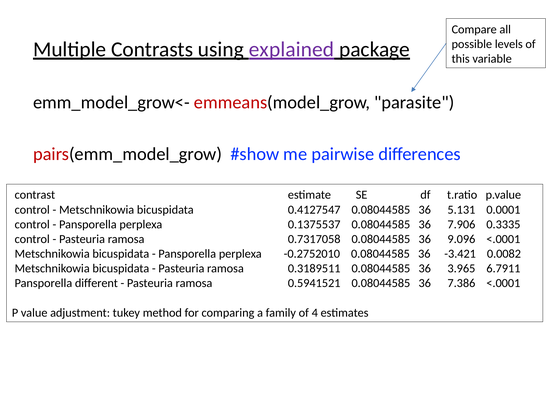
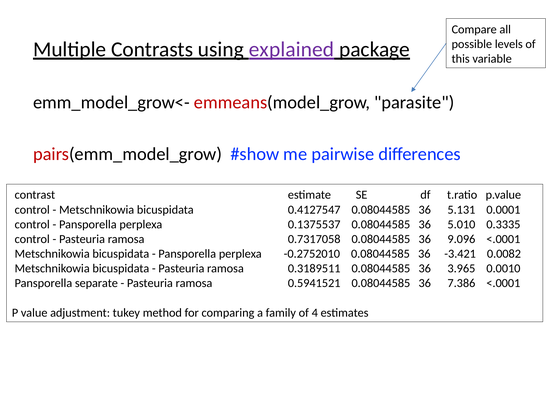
7.906: 7.906 -> 5.010
6.7911: 6.7911 -> 0.0010
different: different -> separate
